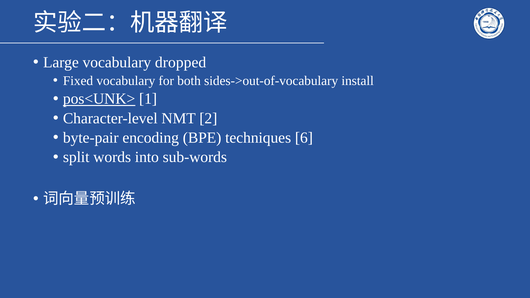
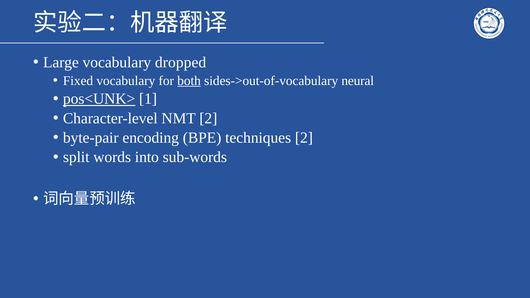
both underline: none -> present
install: install -> neural
techniques 6: 6 -> 2
